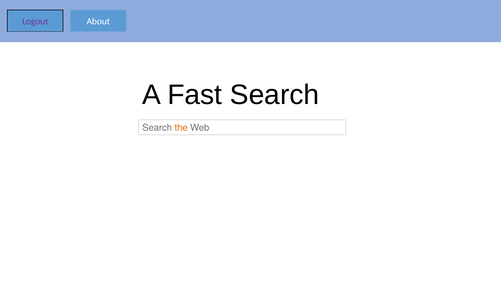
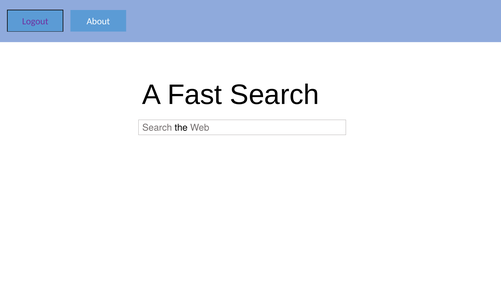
the colour: orange -> black
